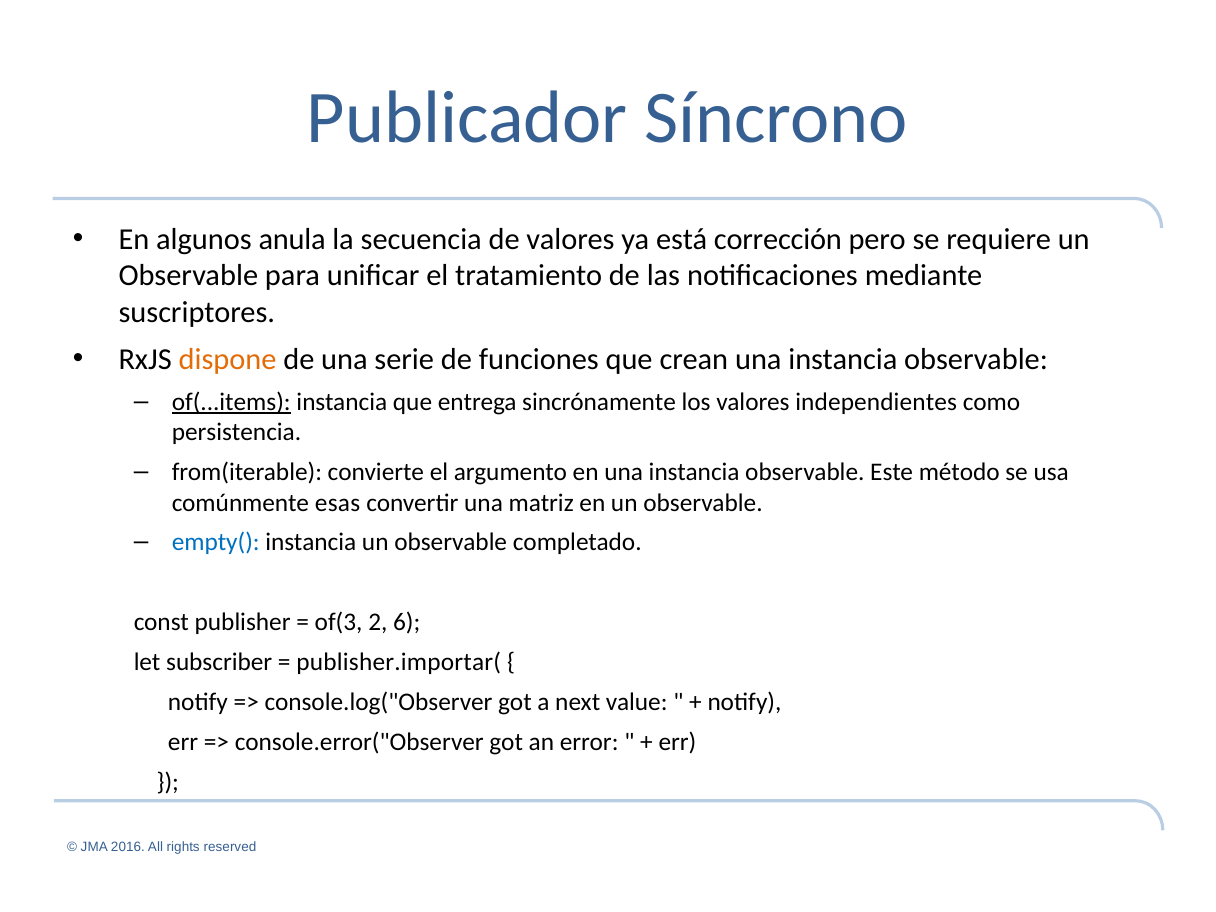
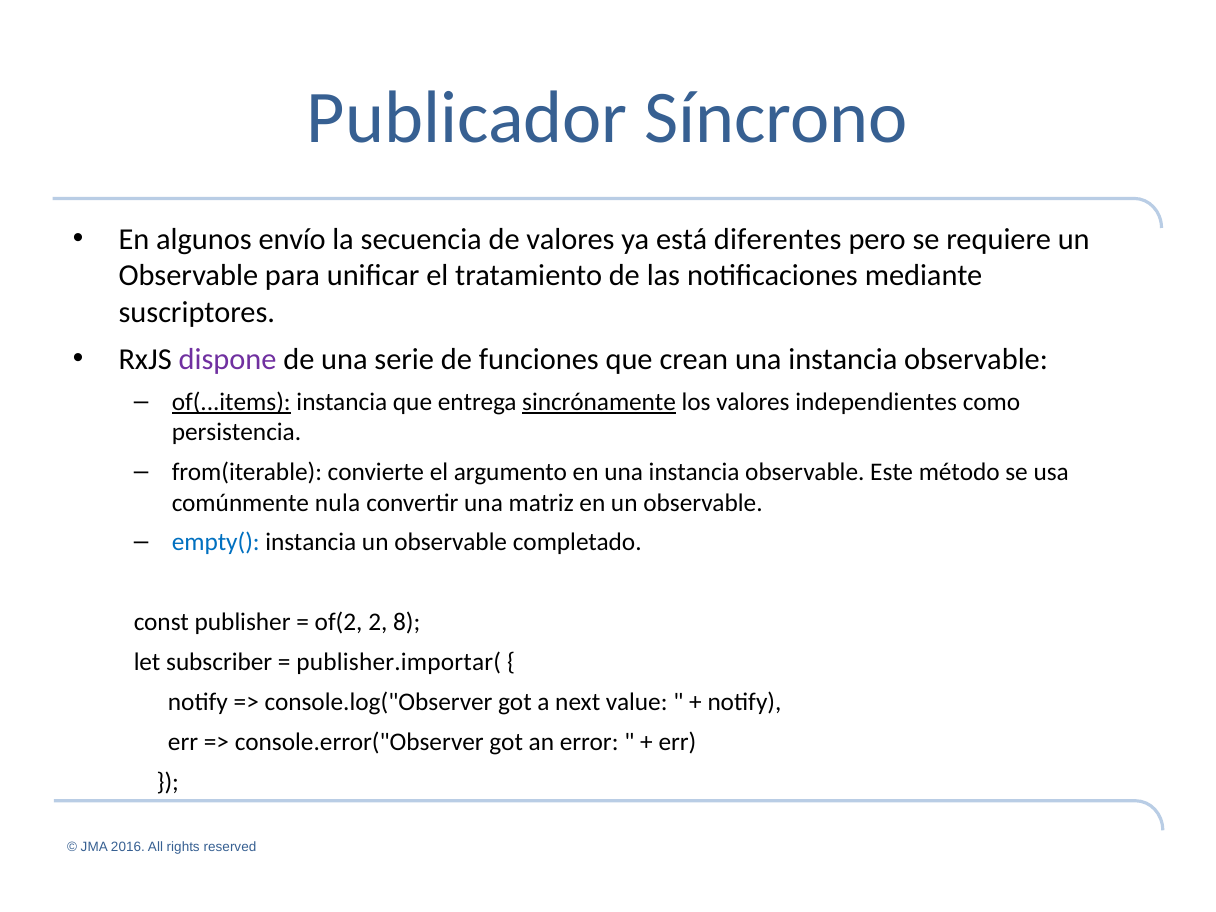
anula: anula -> envío
corrección: corrección -> diferentes
dispone colour: orange -> purple
sincrónamente underline: none -> present
esas: esas -> nula
of(3: of(3 -> of(2
6: 6 -> 8
